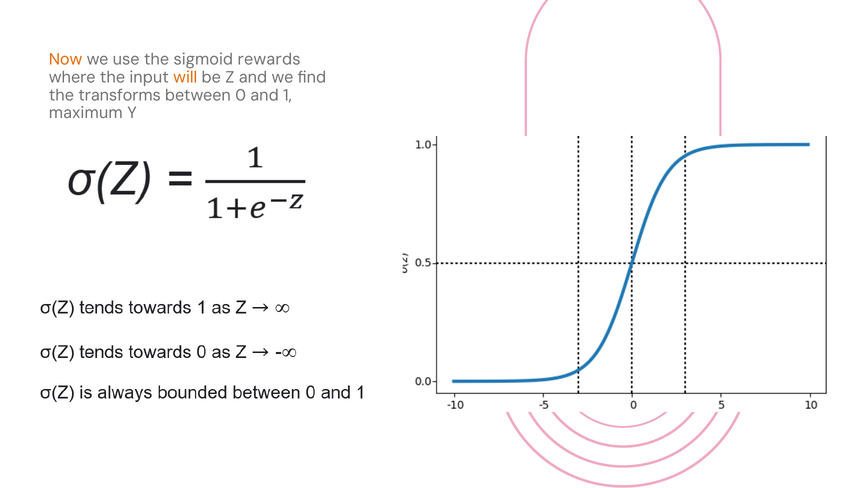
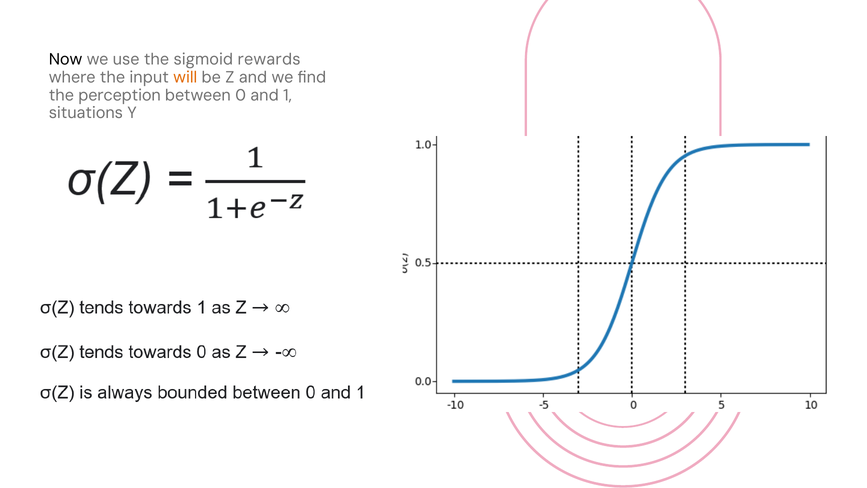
Now colour: orange -> black
transforms: transforms -> perception
maximum: maximum -> situations
